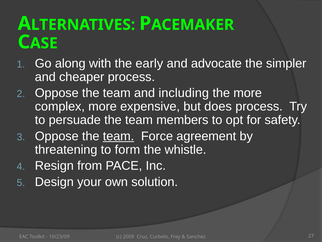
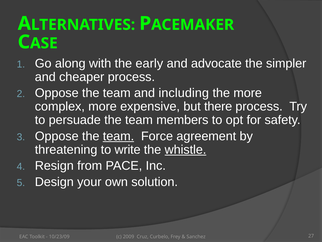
does: does -> there
form: form -> write
whistle underline: none -> present
